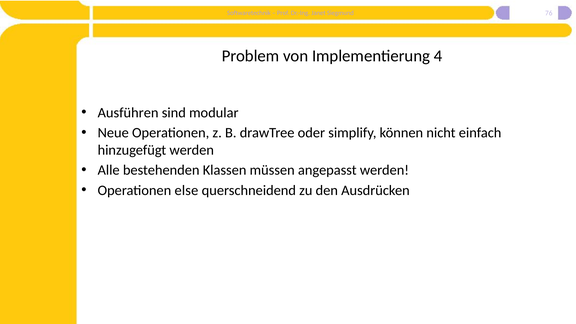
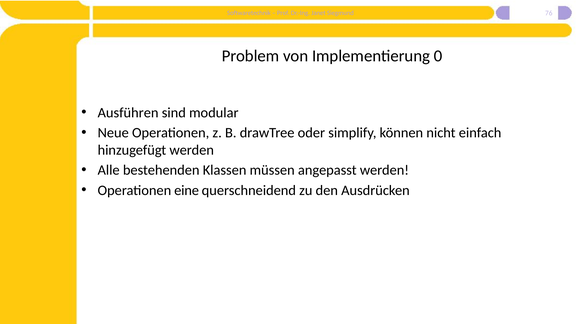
4: 4 -> 0
else: else -> eine
